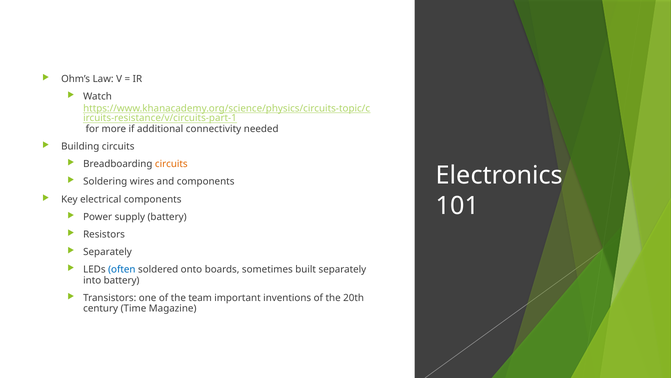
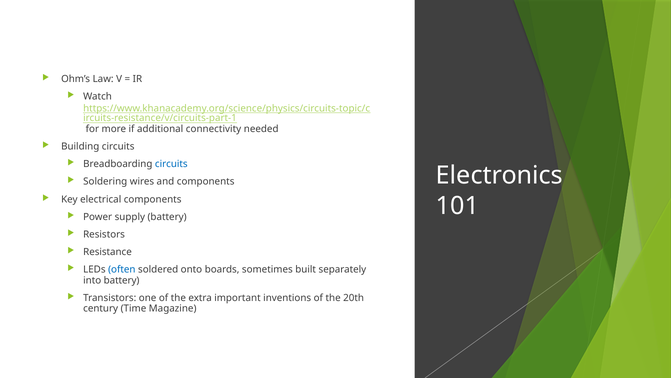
circuits at (171, 164) colour: orange -> blue
Separately at (107, 252): Separately -> Resistance
team: team -> extra
